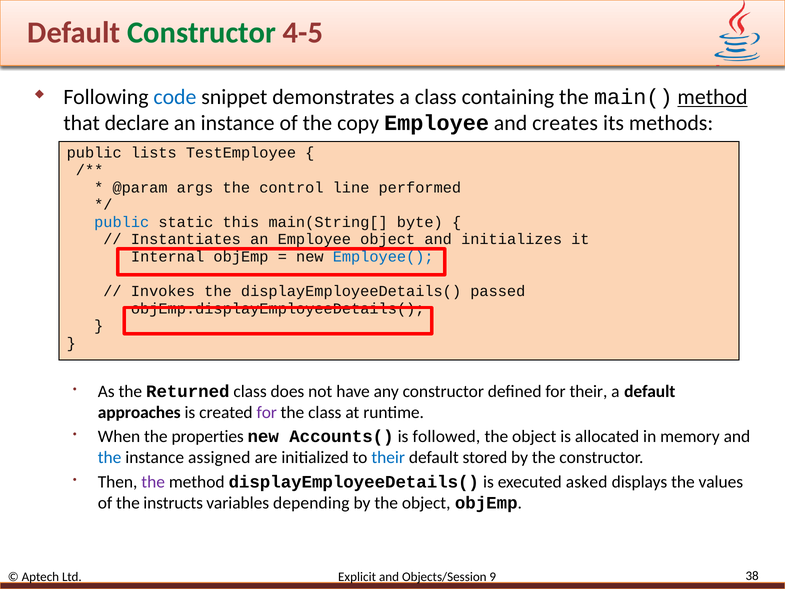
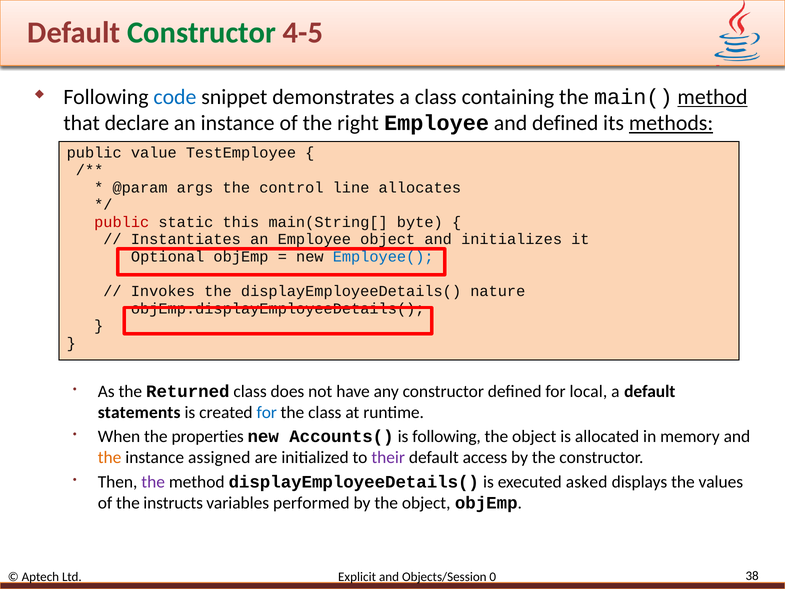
copy: copy -> right
and creates: creates -> defined
methods underline: none -> present
lists: lists -> value
performed: performed -> allocates
public at (122, 222) colour: blue -> red
Internal: Internal -> Optional
passed: passed -> nature
for their: their -> local
approaches: approaches -> statements
for at (267, 412) colour: purple -> blue
is followed: followed -> following
the at (110, 457) colour: blue -> orange
their at (388, 457) colour: blue -> purple
stored: stored -> access
depending: depending -> performed
9: 9 -> 0
